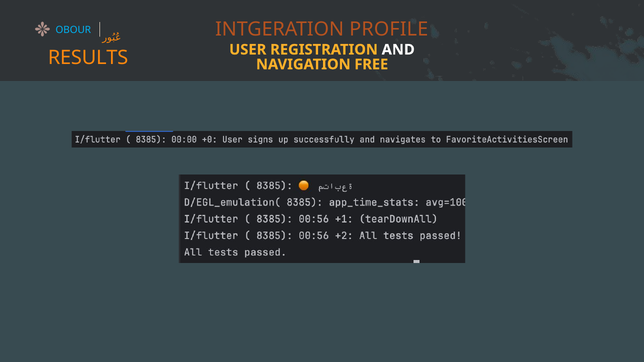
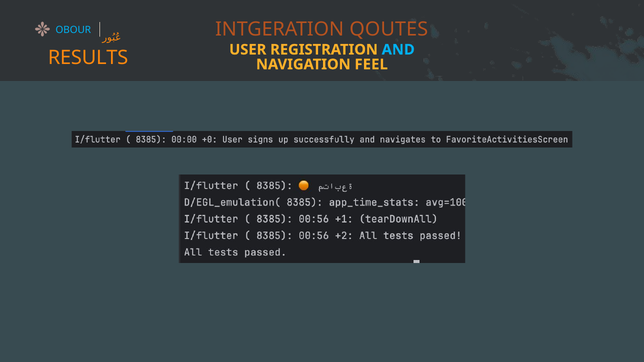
PROFILE: PROFILE -> QOUTES
AND colour: white -> light blue
FREE: FREE -> FEEL
